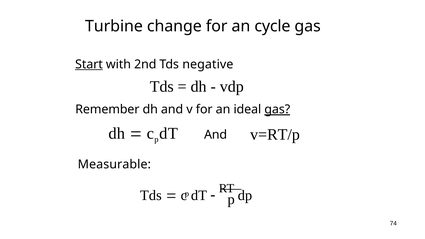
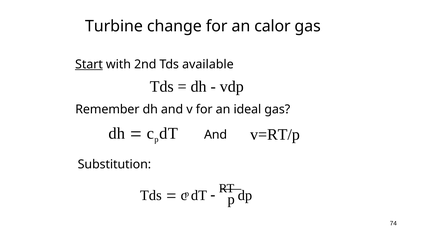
cycle: cycle -> calor
negative: negative -> available
gas at (277, 110) underline: present -> none
Measurable: Measurable -> Substitution
